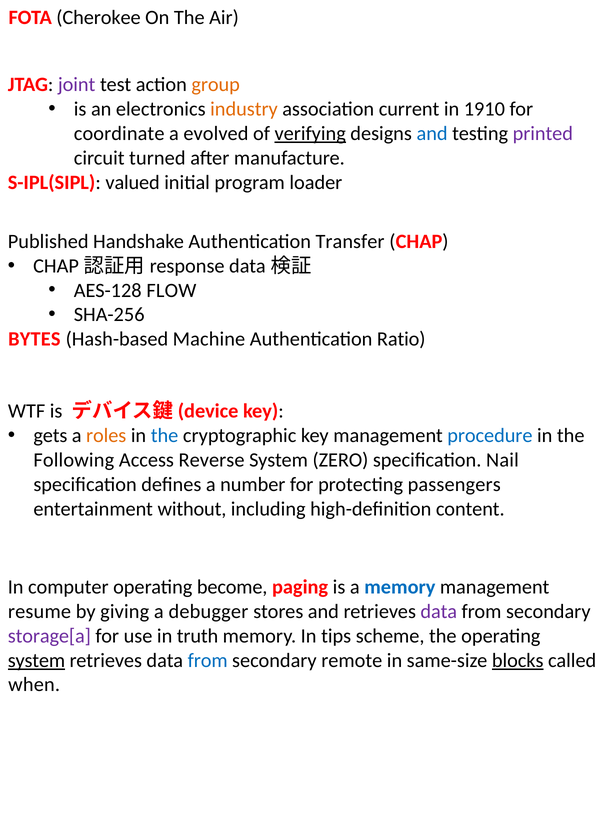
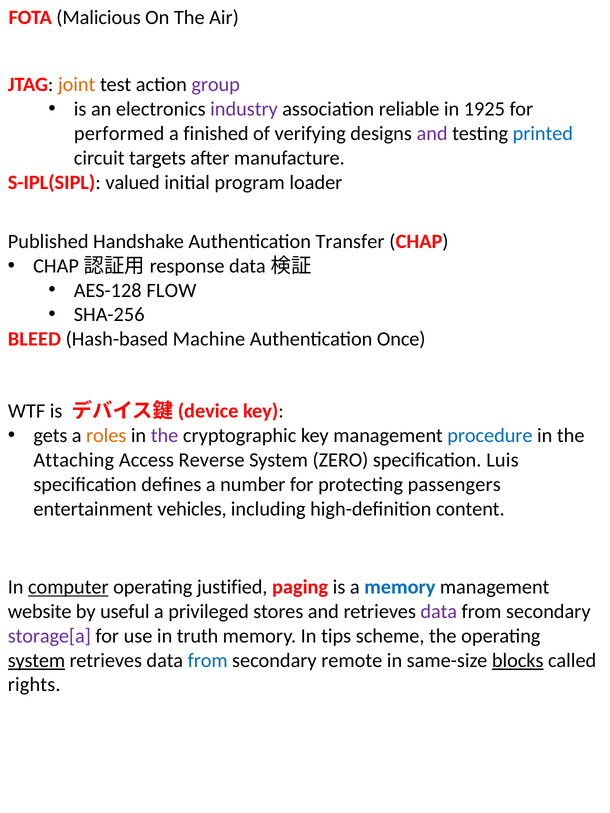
Cherokee: Cherokee -> Malicious
joint colour: purple -> orange
group colour: orange -> purple
industry colour: orange -> purple
current: current -> reliable
1910: 1910 -> 1925
coordinate: coordinate -> performed
evolved: evolved -> finished
verifying underline: present -> none
and at (432, 134) colour: blue -> purple
printed colour: purple -> blue
turned: turned -> targets
BYTES: BYTES -> BLEED
Ratio: Ratio -> Once
the at (165, 436) colour: blue -> purple
Following: Following -> Attaching
Nail: Nail -> Luis
without: without -> vehicles
computer underline: none -> present
become: become -> justified
resume: resume -> website
giving: giving -> useful
debugger: debugger -> privileged
when: when -> rights
